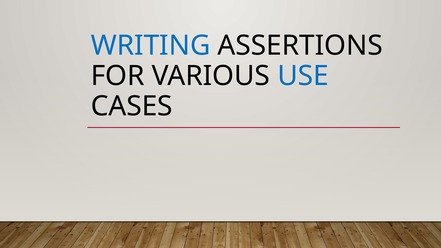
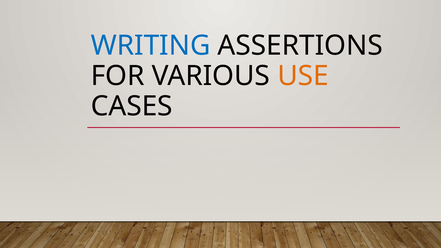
USE colour: blue -> orange
